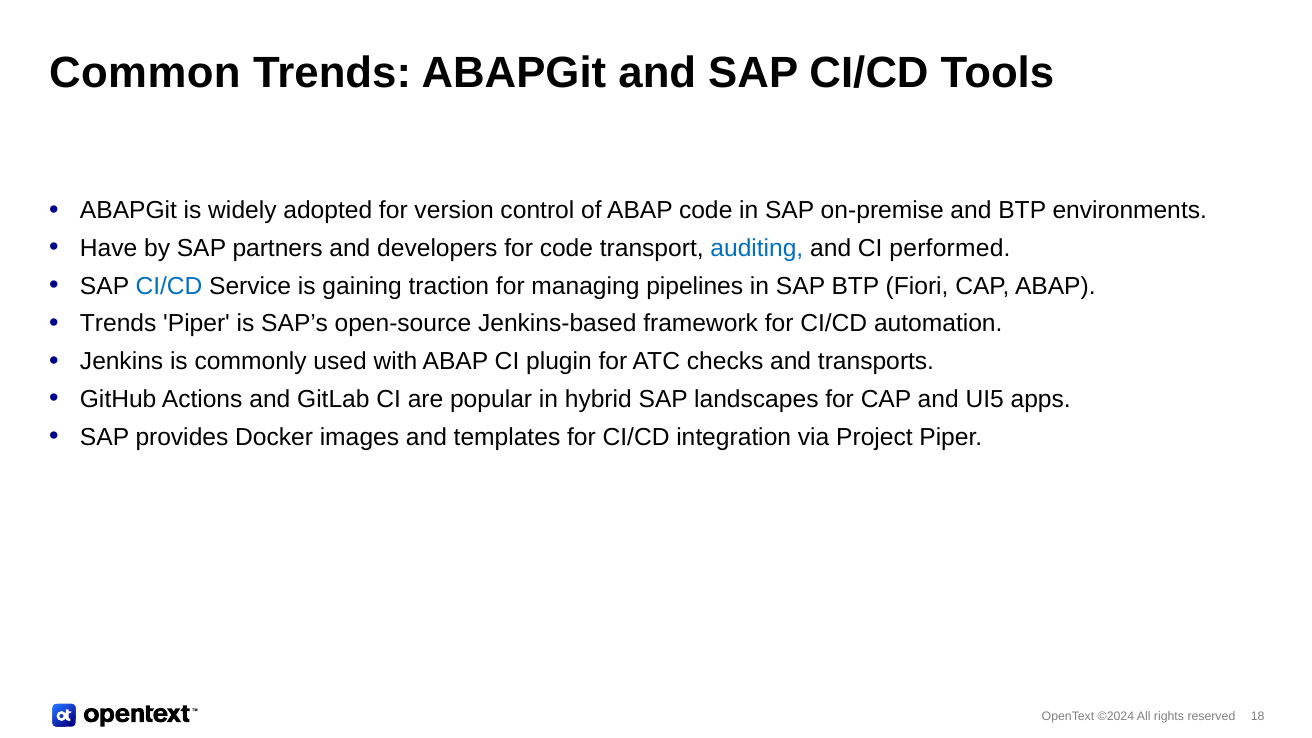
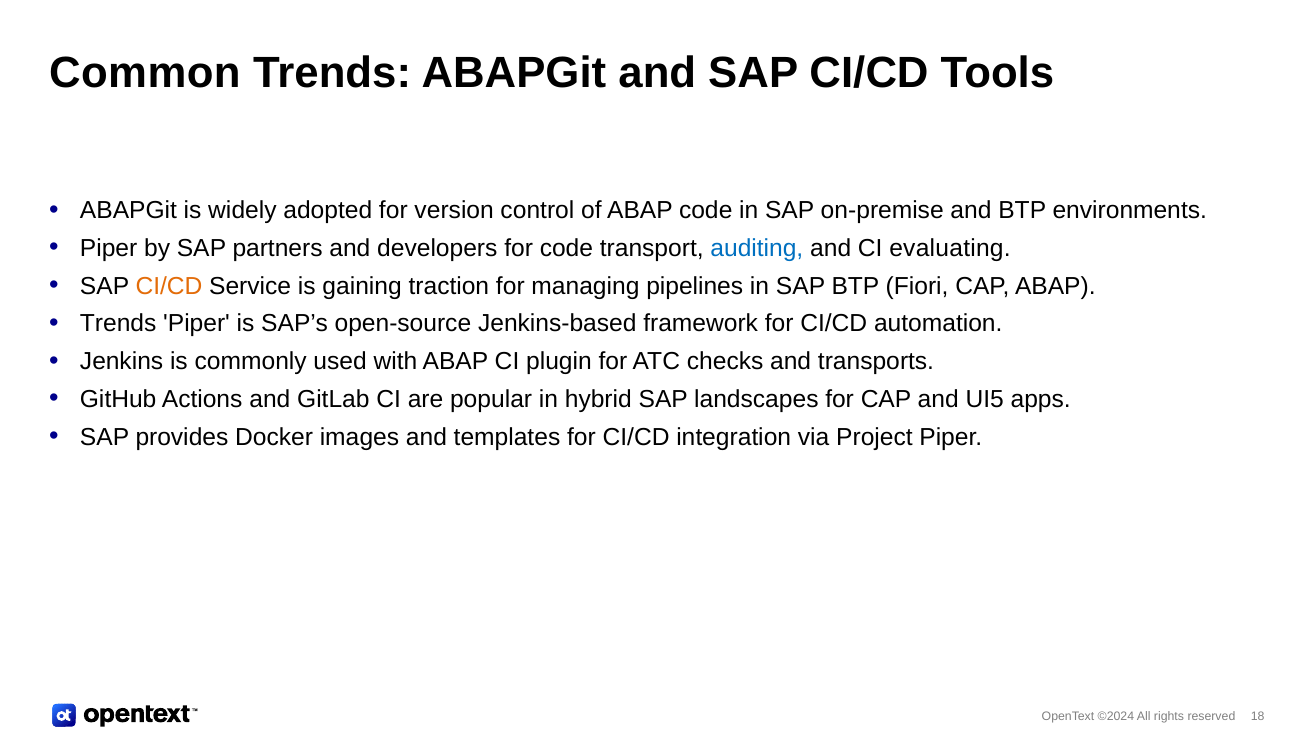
Have at (109, 248): Have -> Piper
performed: performed -> evaluating
CI/CD at (169, 286) colour: blue -> orange
